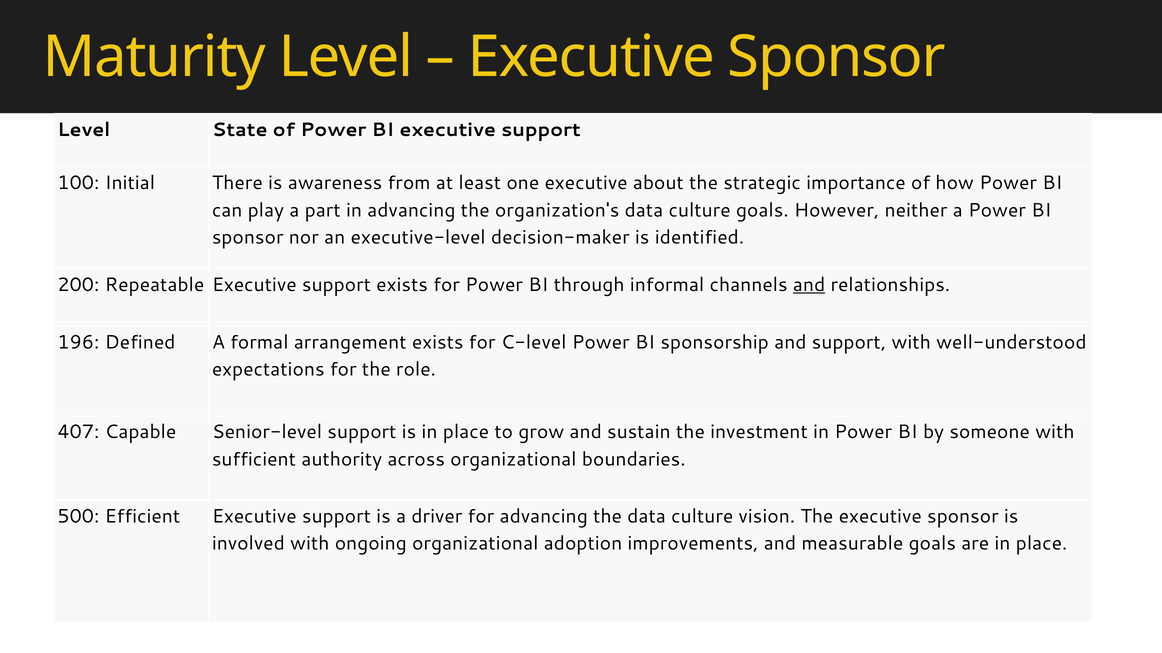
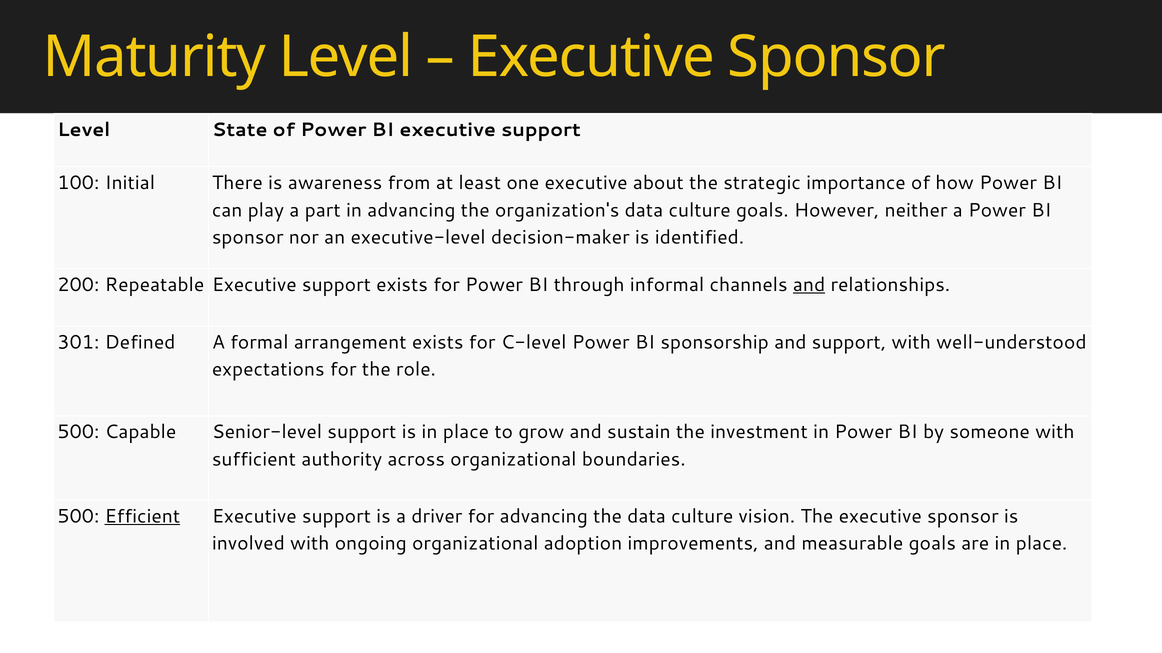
196: 196 -> 301
407 at (78, 433): 407 -> 500
Efficient underline: none -> present
